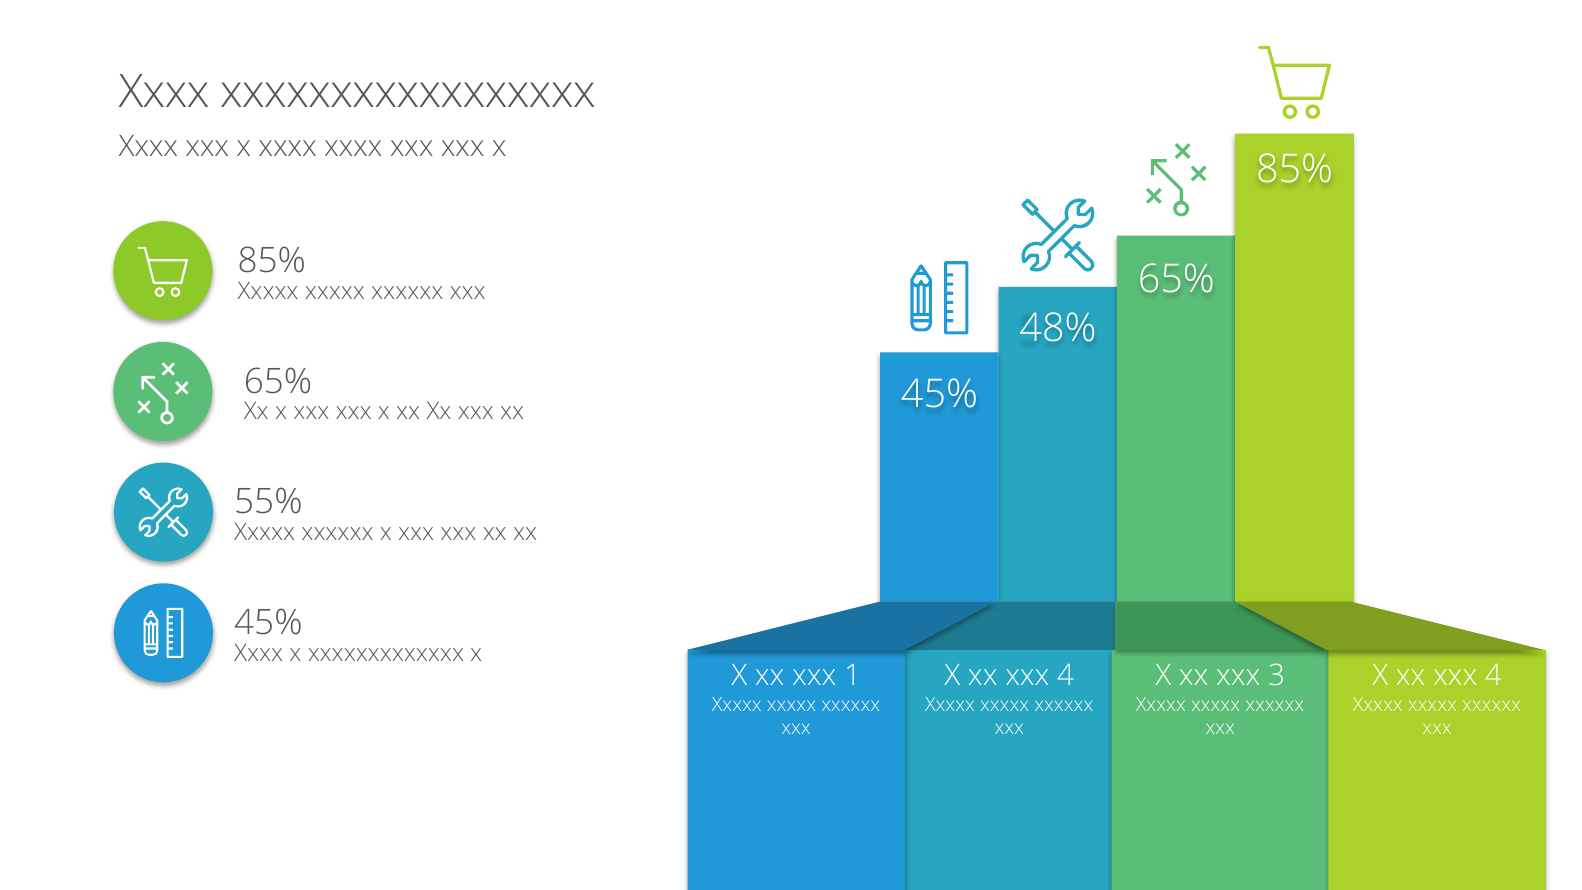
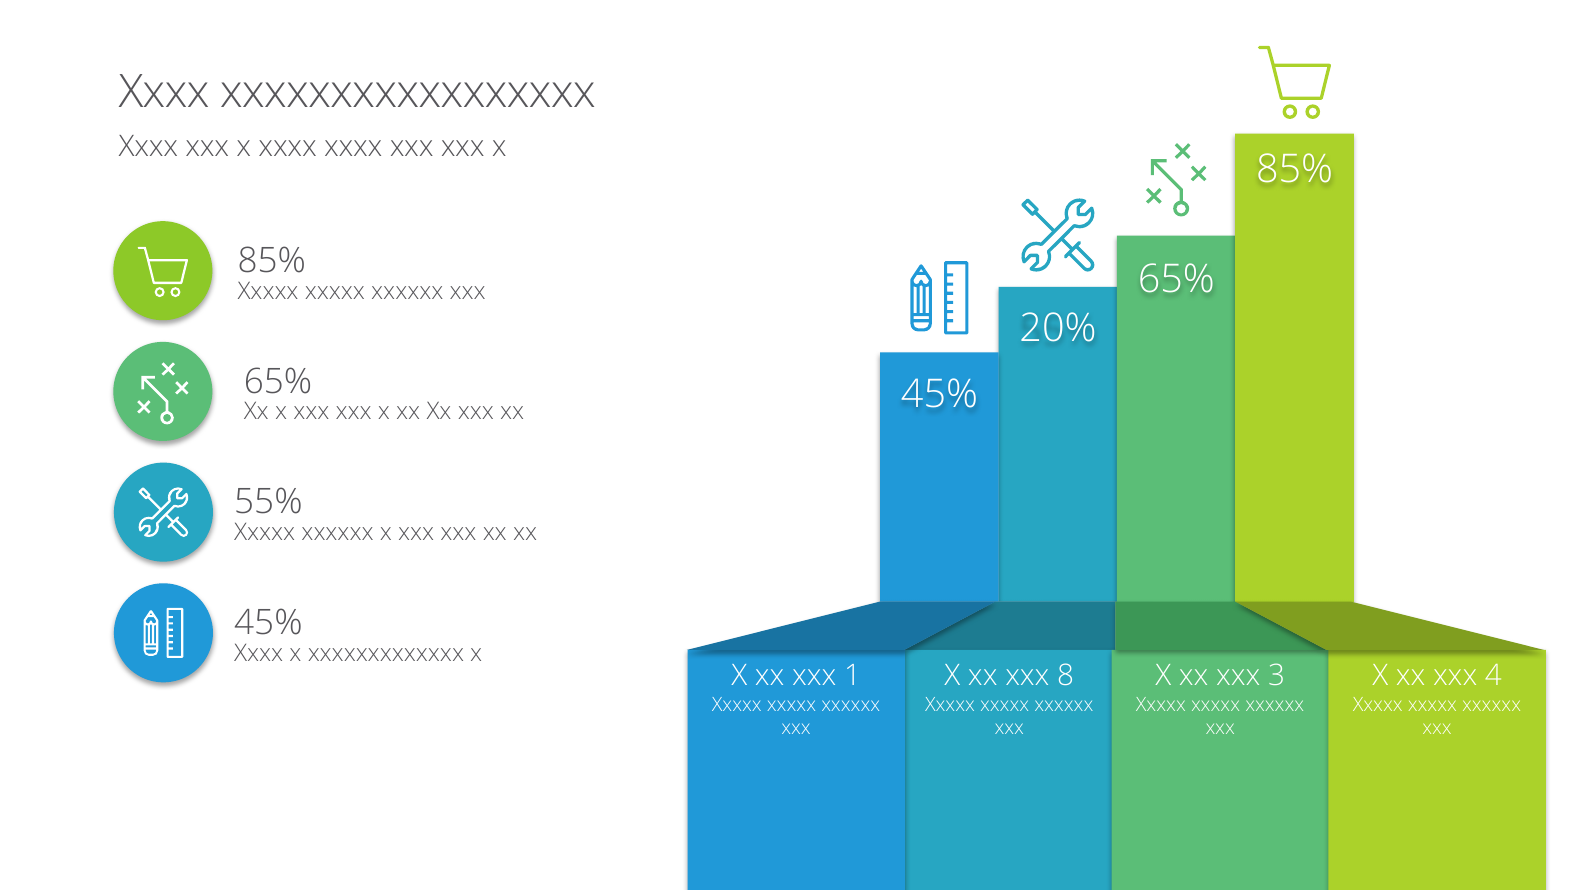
48%: 48% -> 20%
4 at (1066, 675): 4 -> 8
